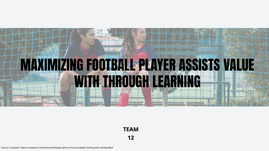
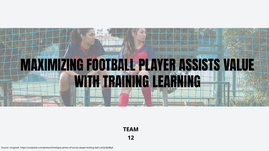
THROUGH: THROUGH -> TRAINING
